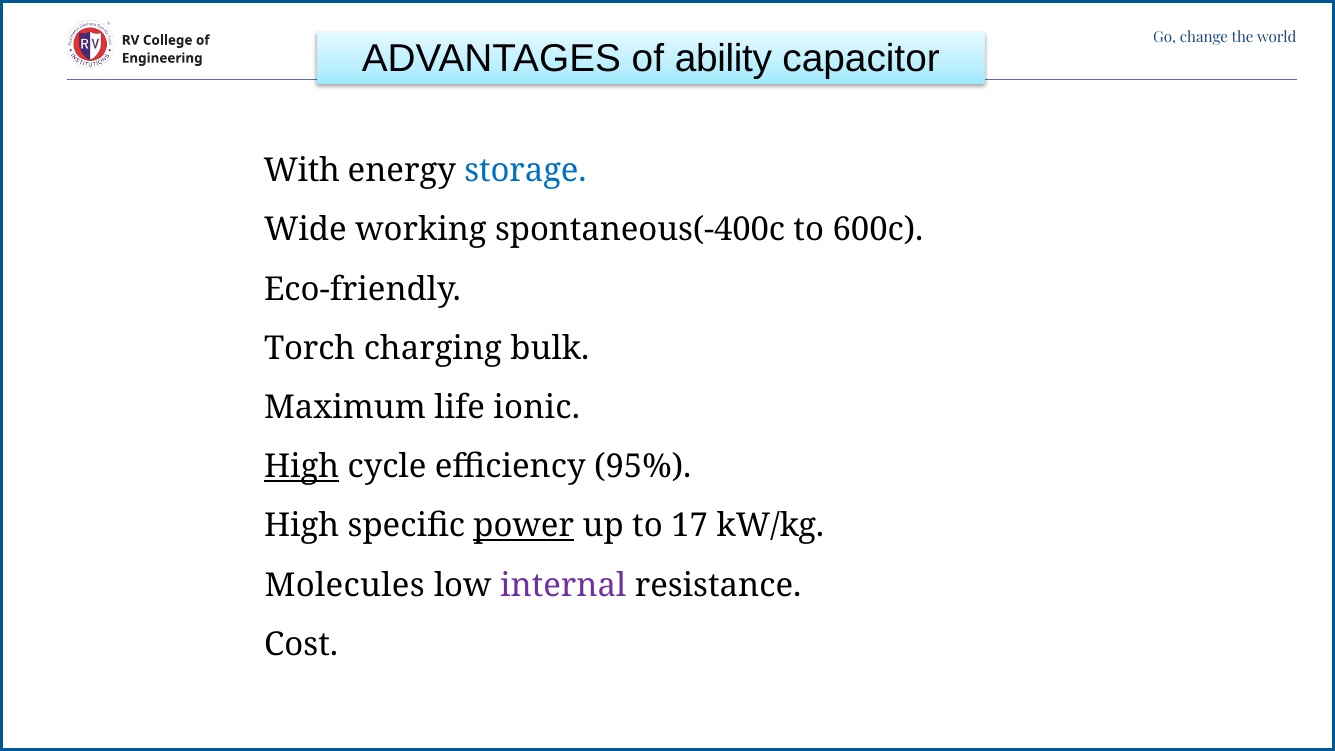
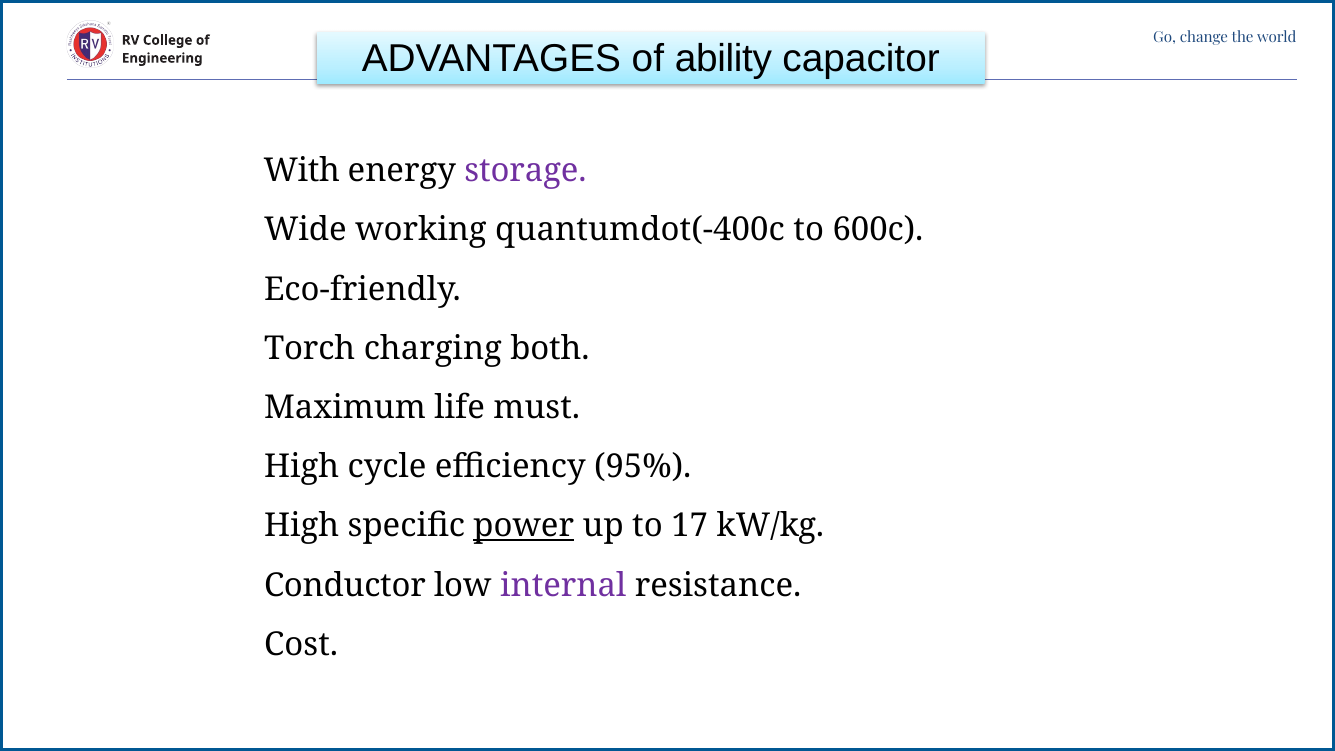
storage colour: blue -> purple
spontaneous(-400c: spontaneous(-400c -> quantumdot(-400c
bulk: bulk -> both
ionic: ionic -> must
High at (302, 467) underline: present -> none
Molecules: Molecules -> Conductor
